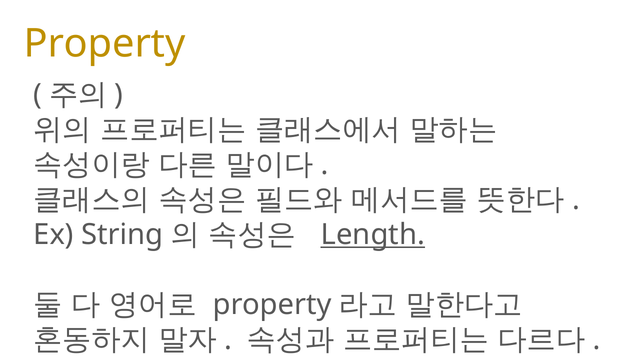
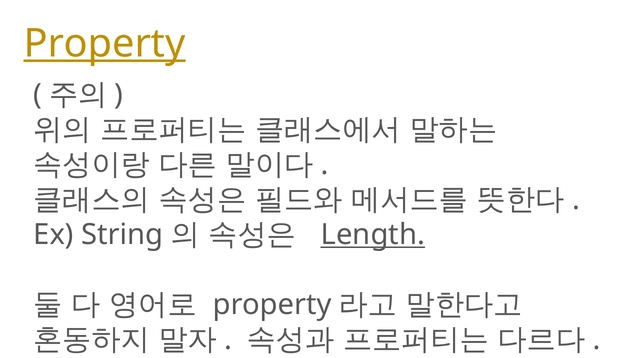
Property at (105, 44) underline: none -> present
